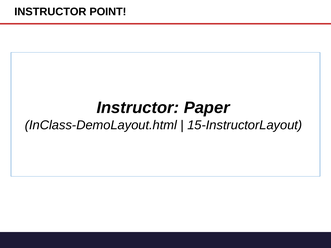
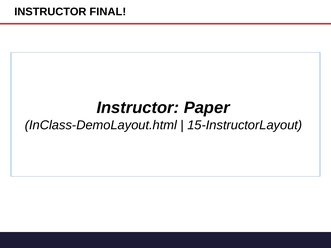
POINT: POINT -> FINAL
